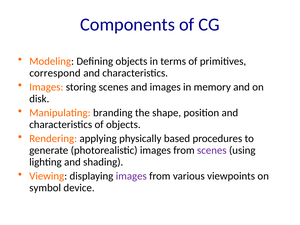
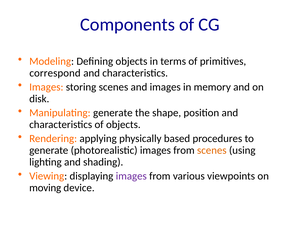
Manipulating branding: branding -> generate
scenes at (212, 150) colour: purple -> orange
symbol: symbol -> moving
